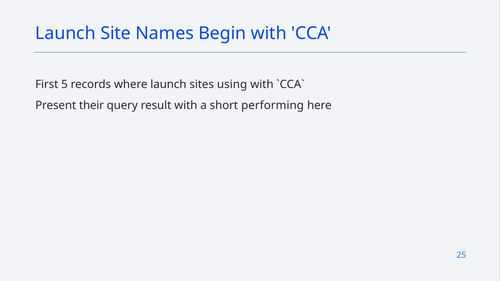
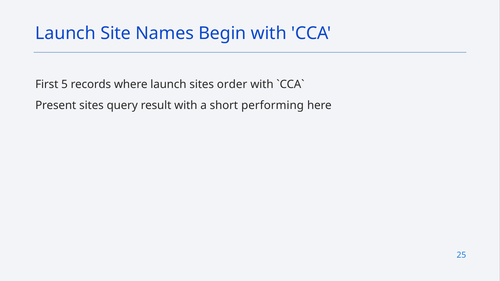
using: using -> order
Present their: their -> sites
